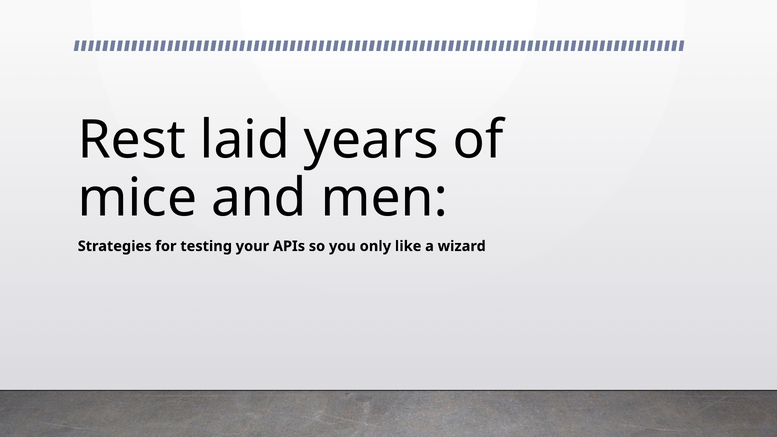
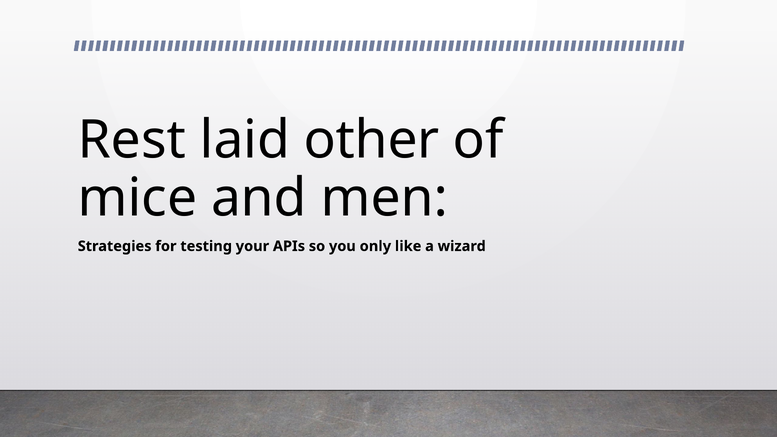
years: years -> other
